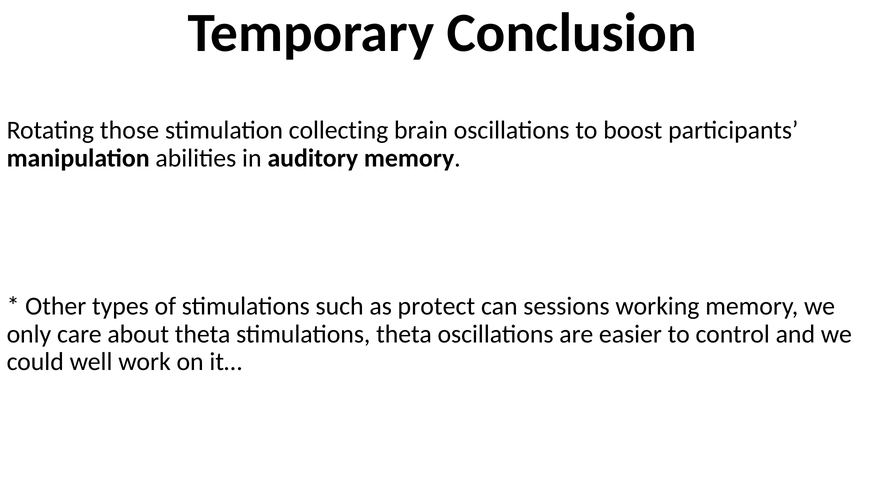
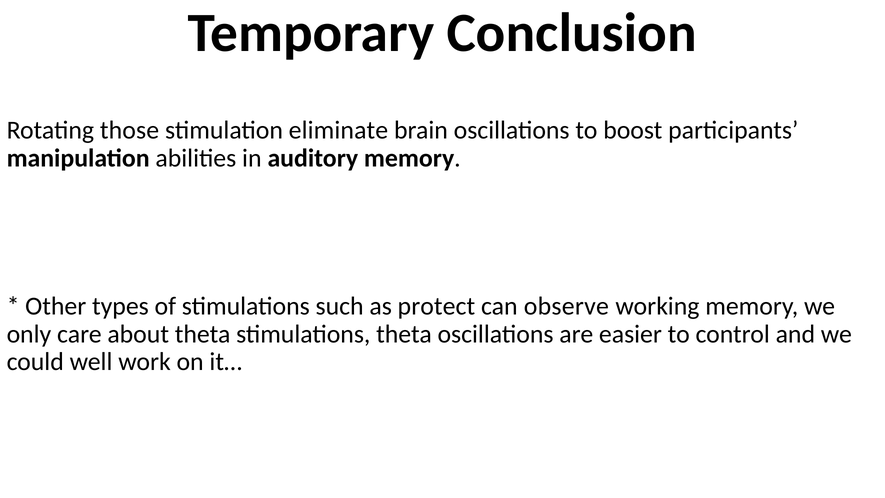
collecting: collecting -> eliminate
sessions: sessions -> observe
